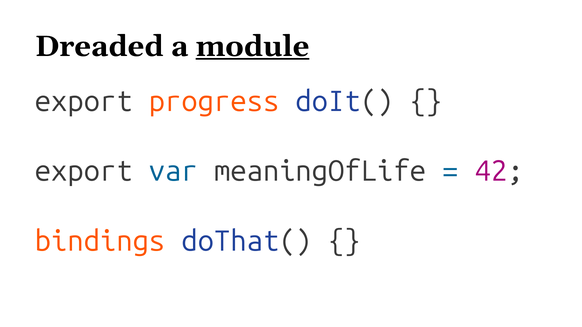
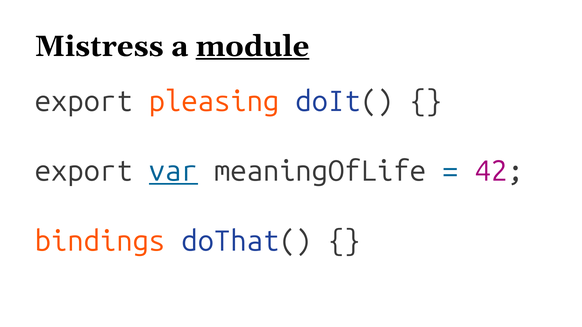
Dreaded: Dreaded -> Mistress
progress: progress -> pleasing
var underline: none -> present
